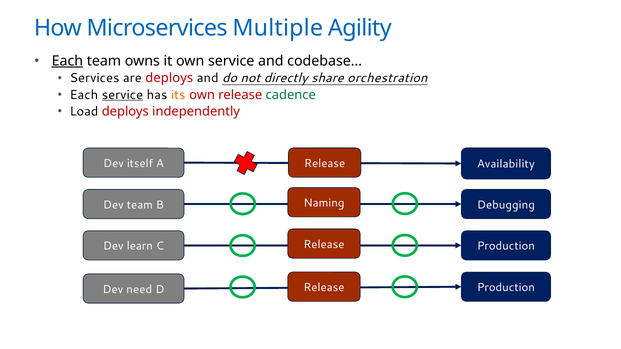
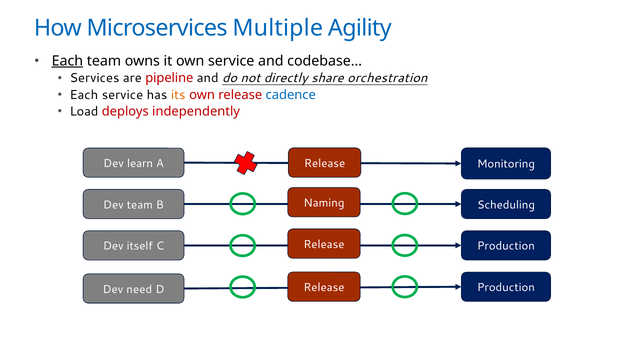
are deploys: deploys -> pipeline
service at (122, 95) underline: present -> none
cadence colour: green -> blue
itself: itself -> learn
Availability: Availability -> Monitoring
Debugging: Debugging -> Scheduling
learn: learn -> itself
